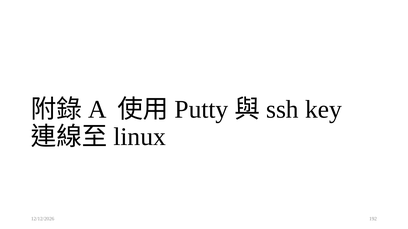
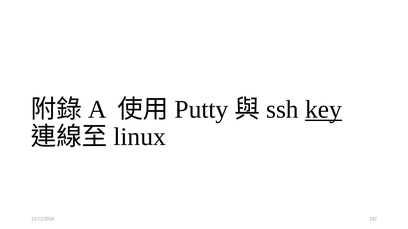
key underline: none -> present
